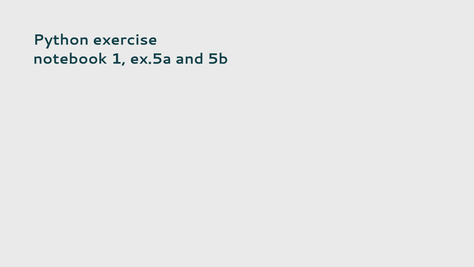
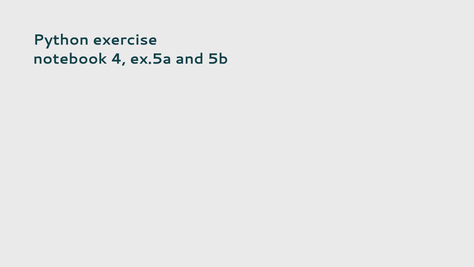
1: 1 -> 4
